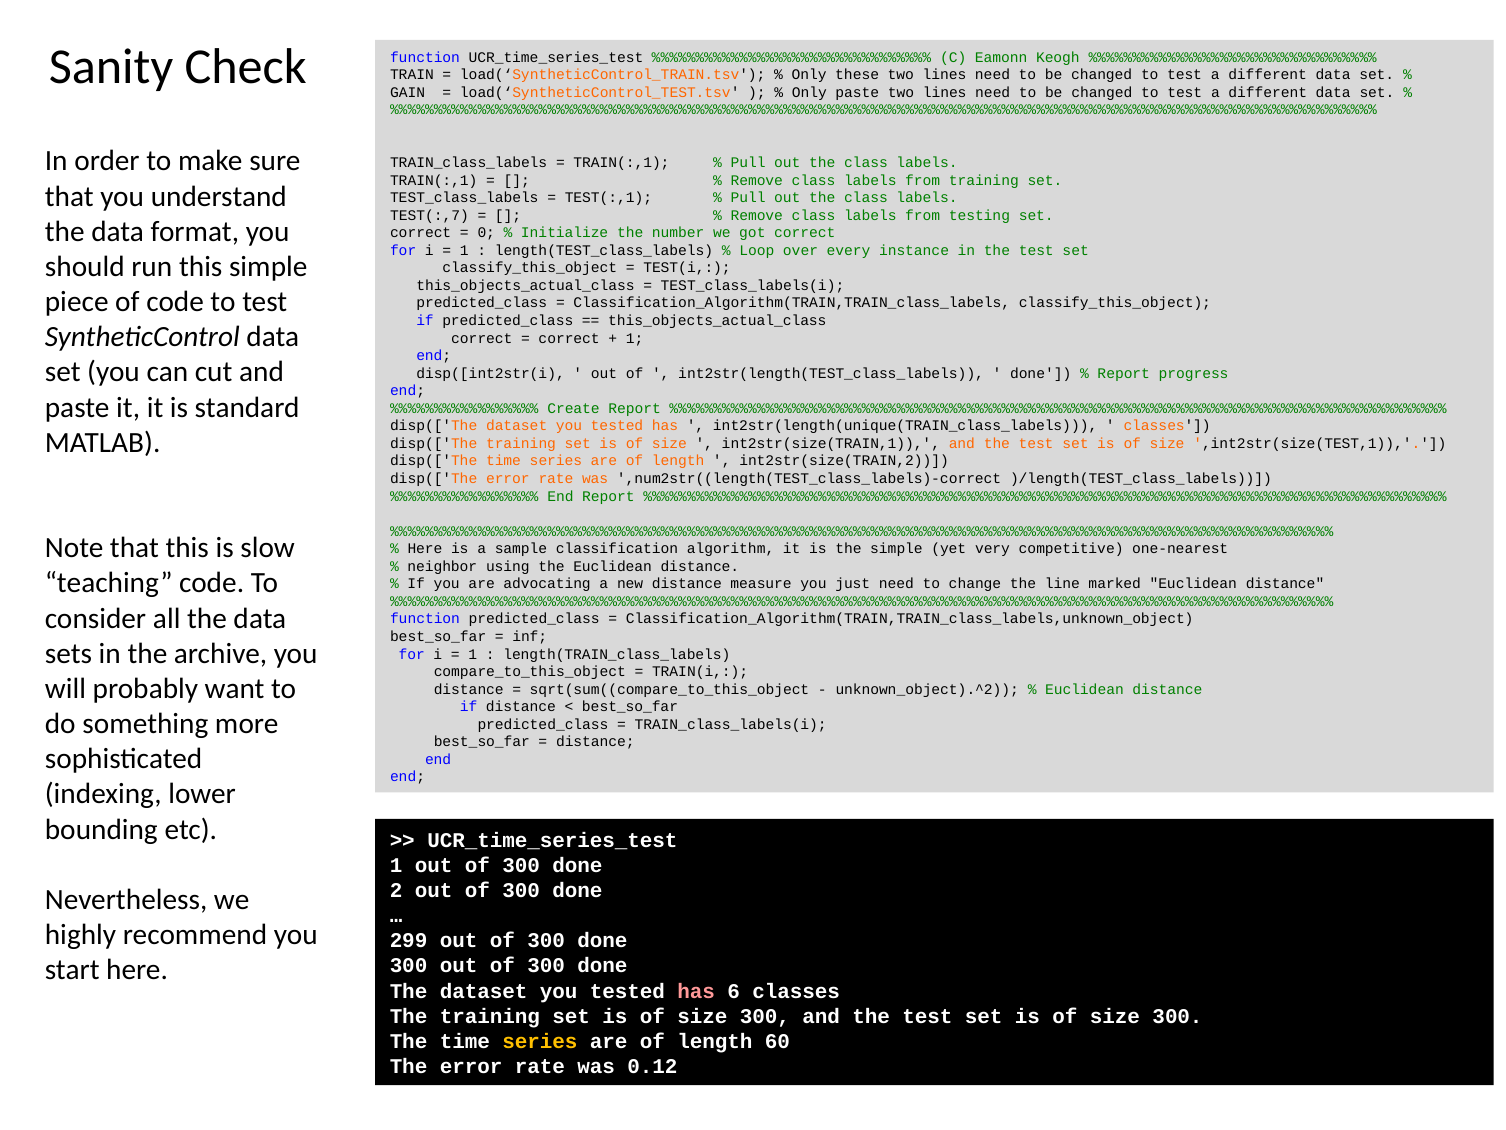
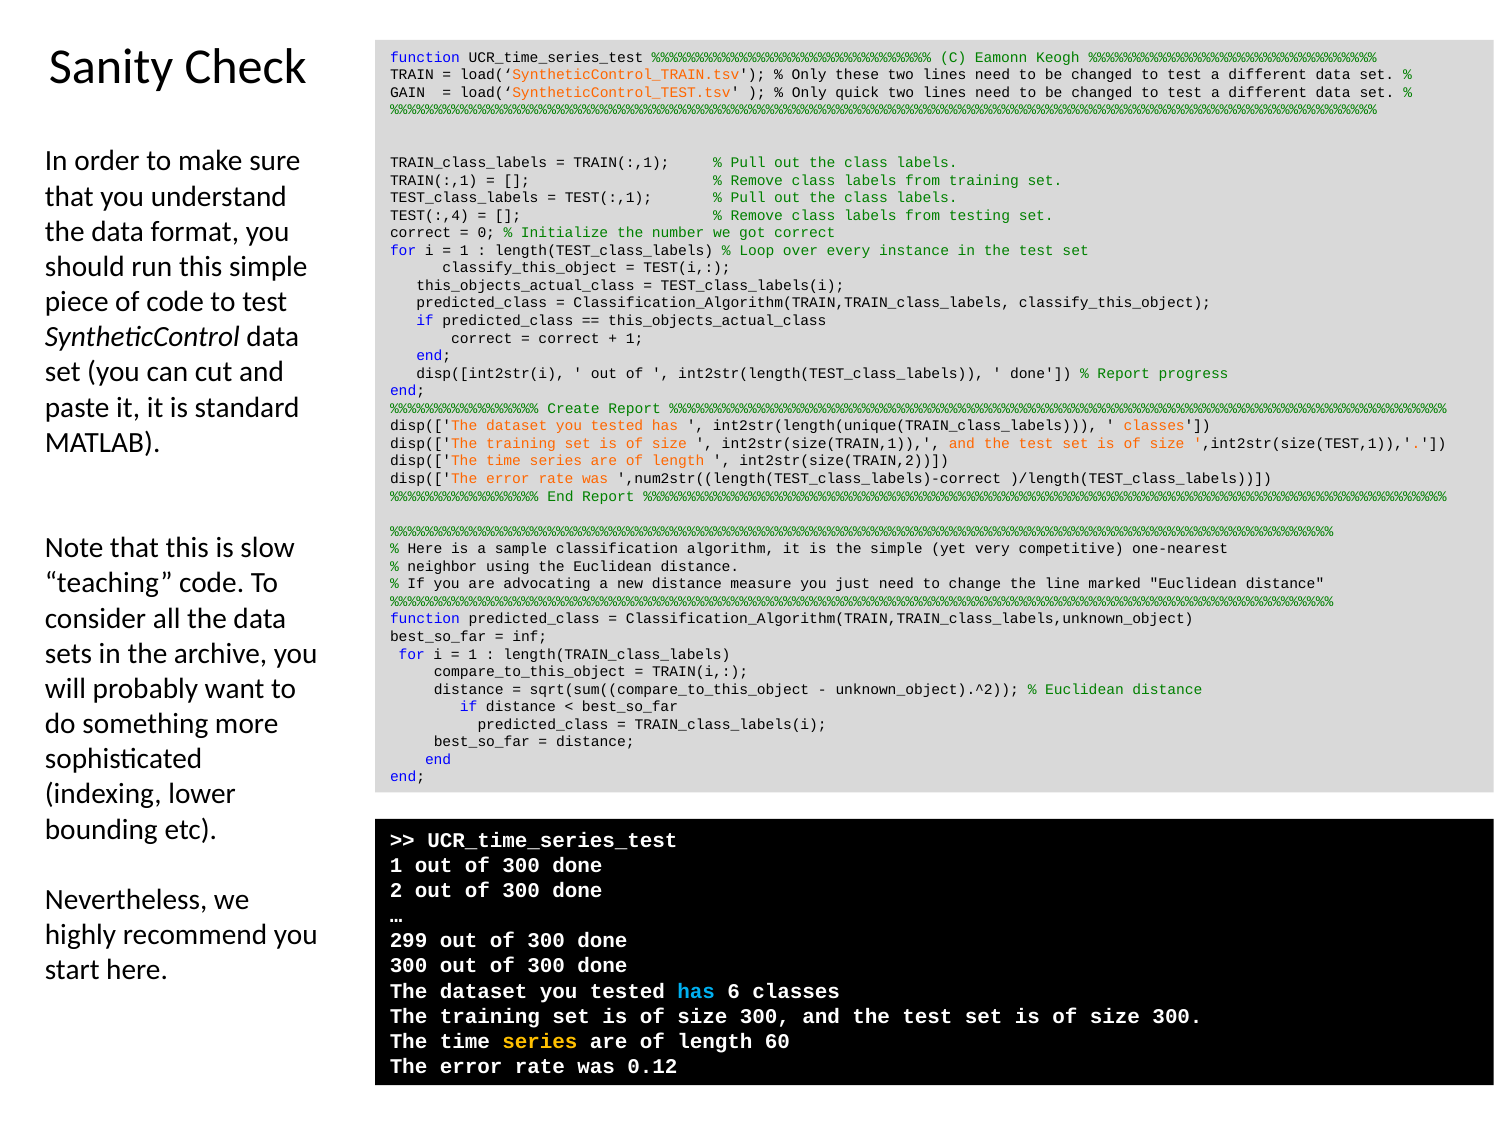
Only paste: paste -> quick
TEST(:,7: TEST(:,7 -> TEST(:,4
has at (696, 991) colour: pink -> light blue
